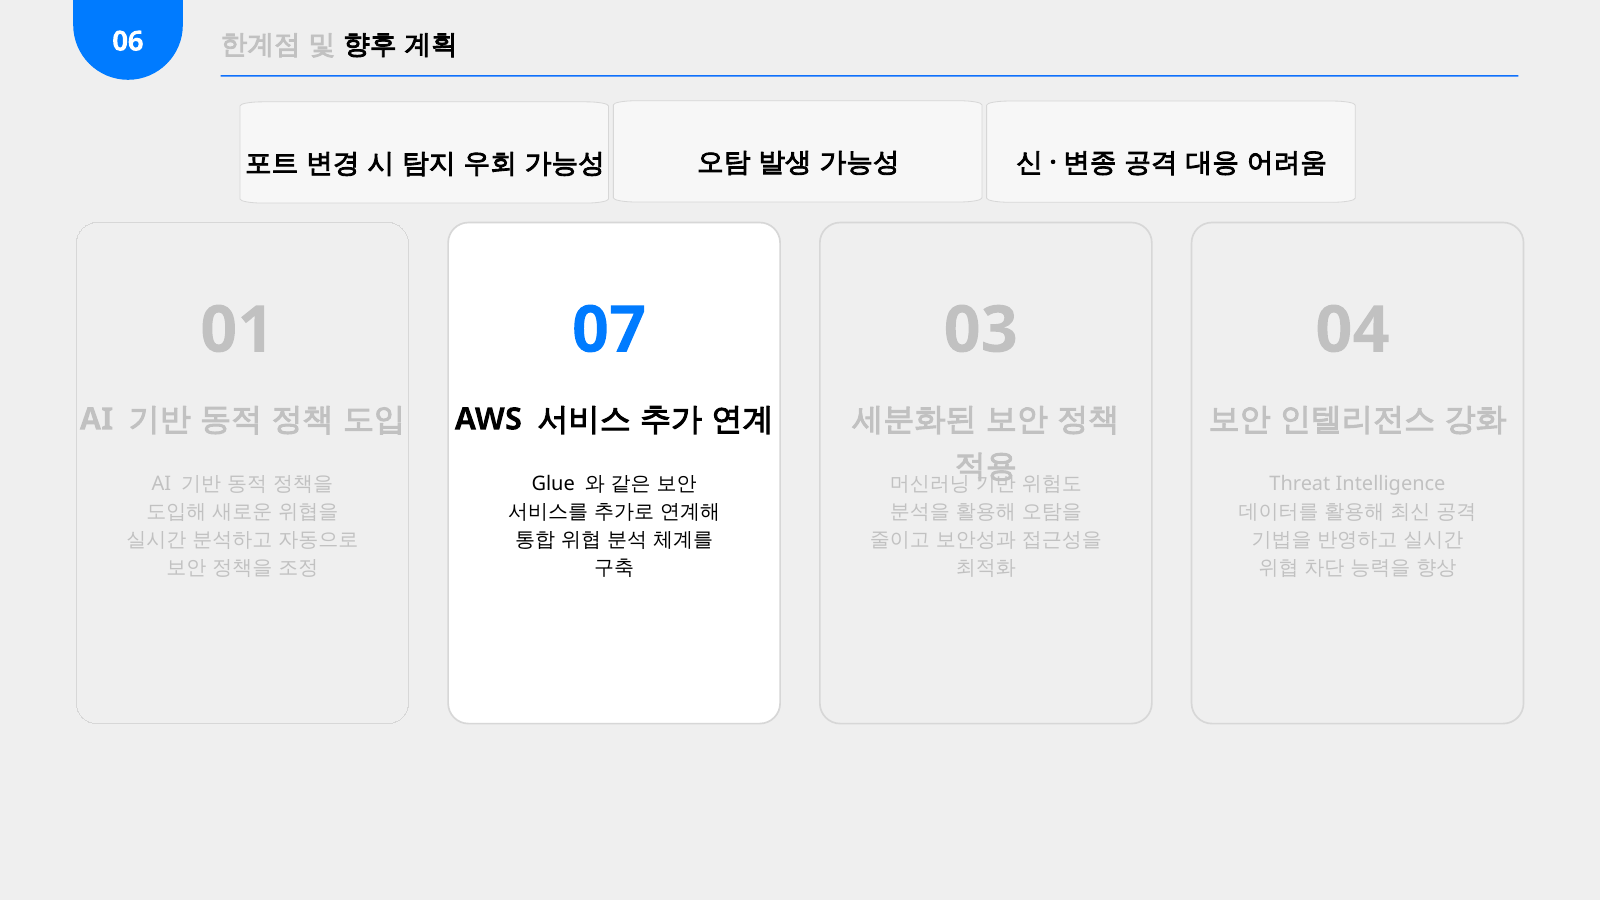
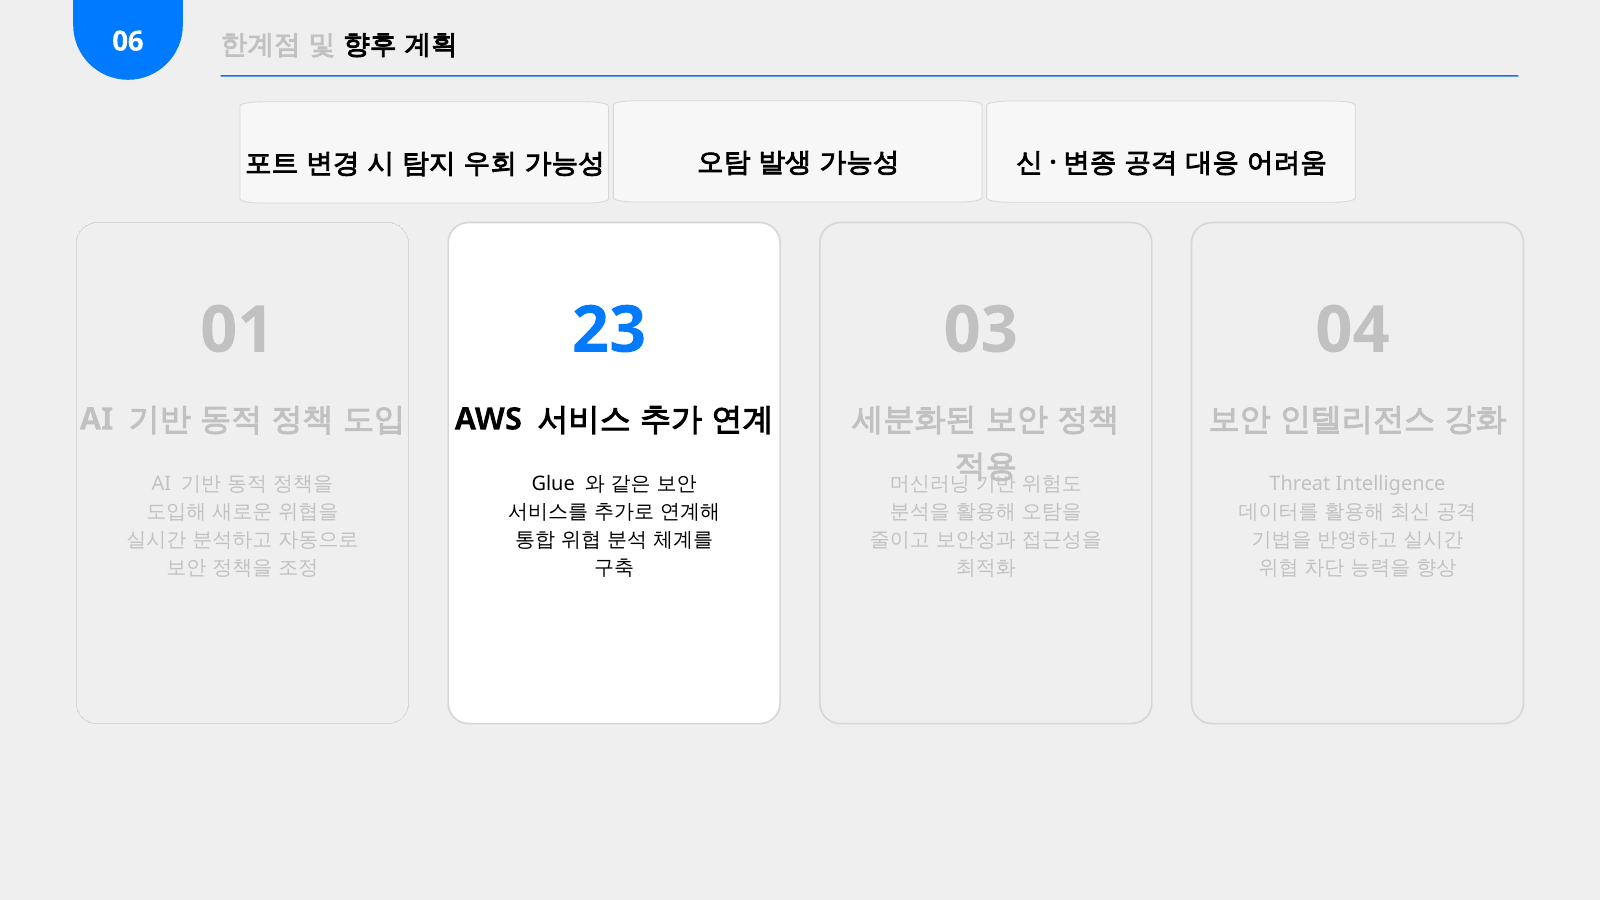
07: 07 -> 23
